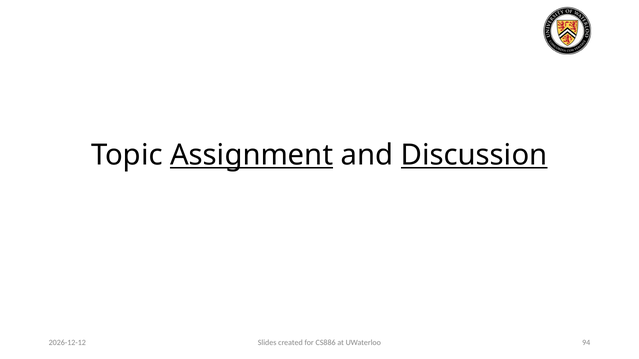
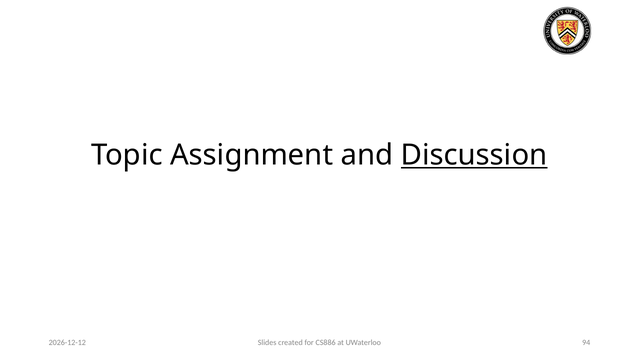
Assignment underline: present -> none
